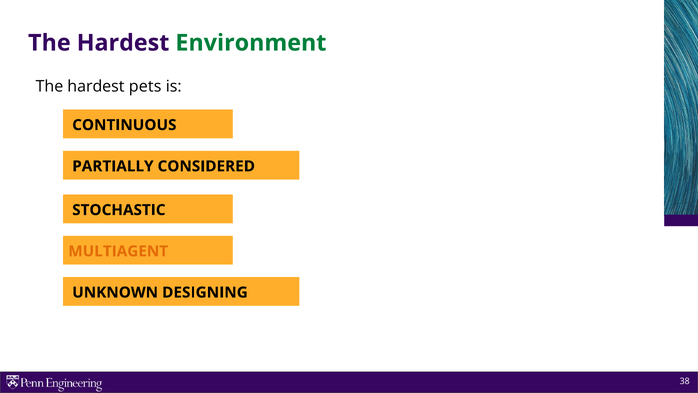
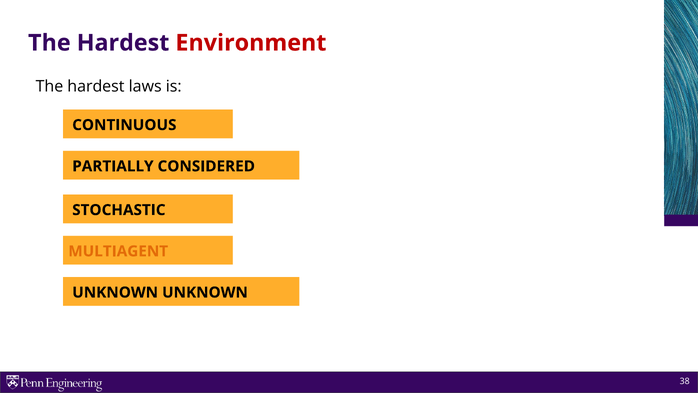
Environment colour: green -> red
pets: pets -> laws
UNKNOWN DESIGNING: DESIGNING -> UNKNOWN
